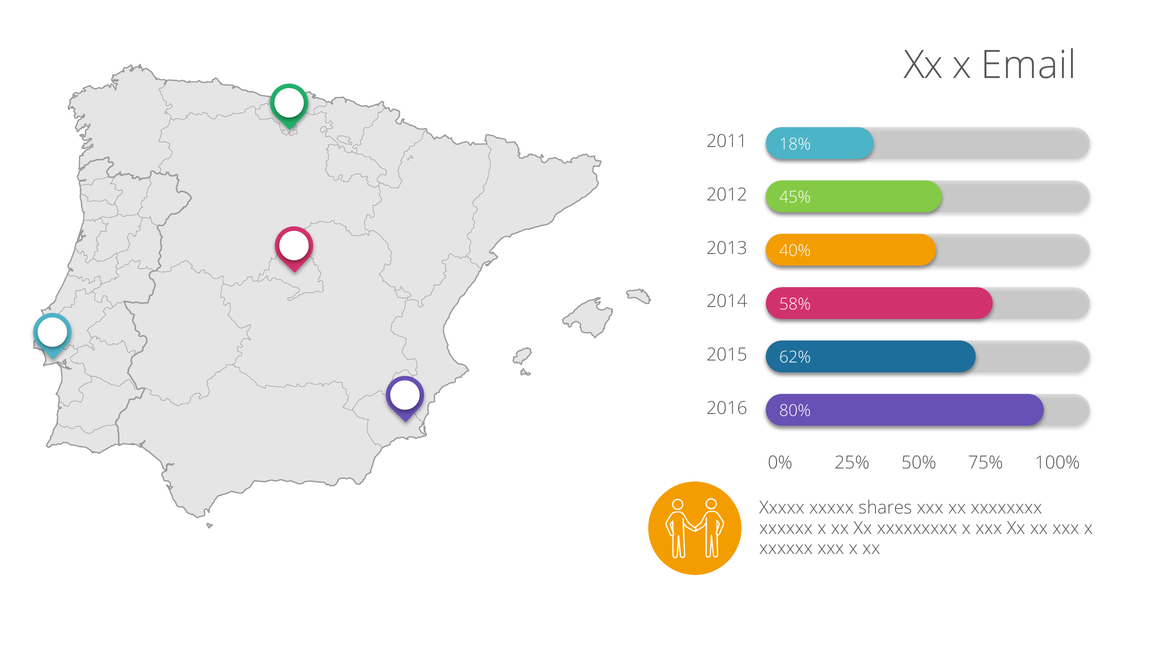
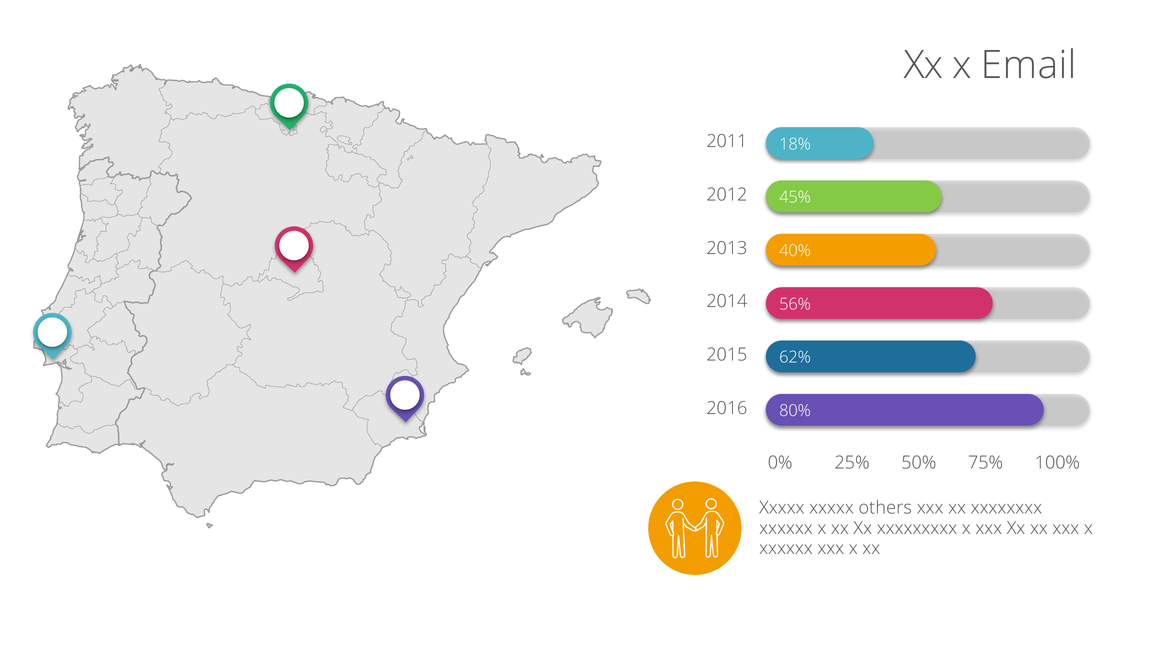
58%: 58% -> 56%
shares: shares -> others
